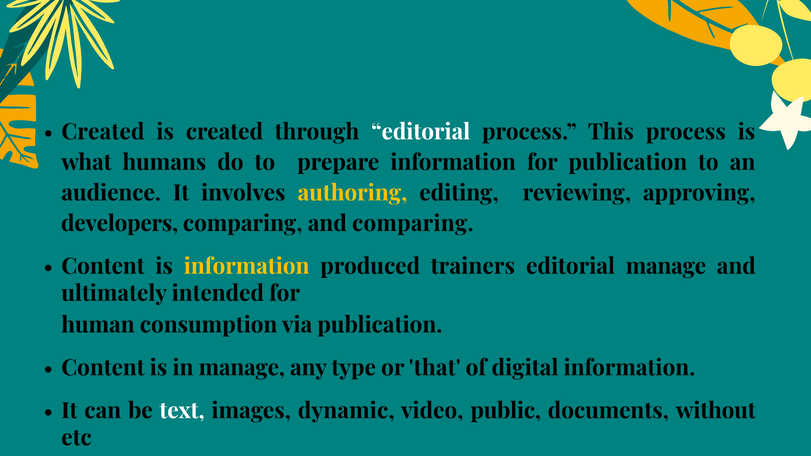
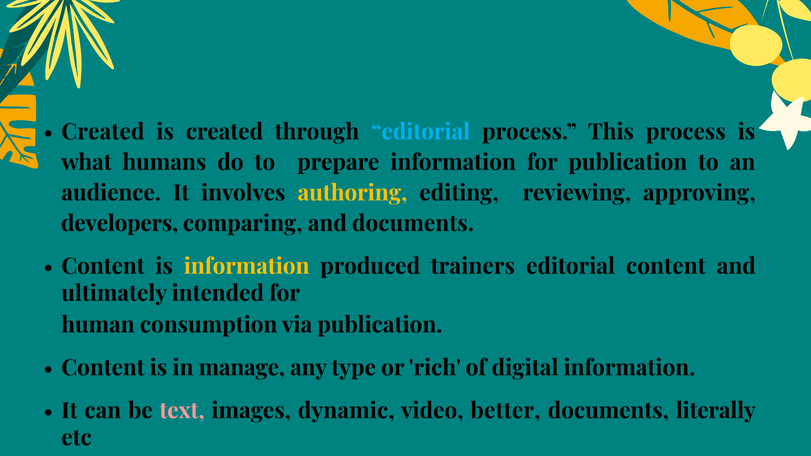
editorial at (421, 132) colour: white -> light blue
and comparing: comparing -> documents
editorial manage: manage -> content
that: that -> rich
text colour: white -> pink
public: public -> better
without: without -> literally
